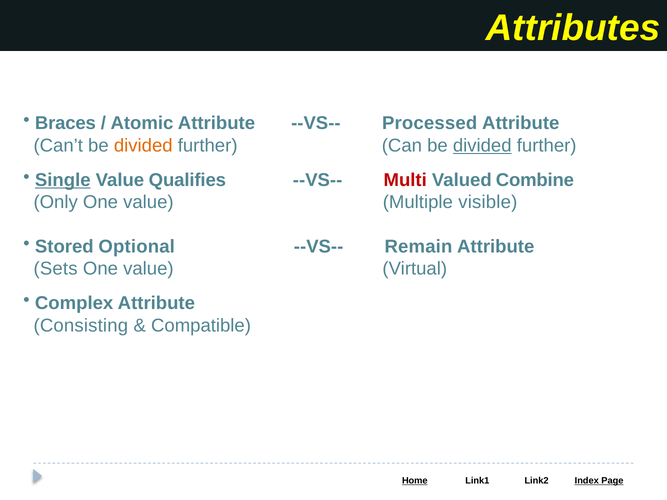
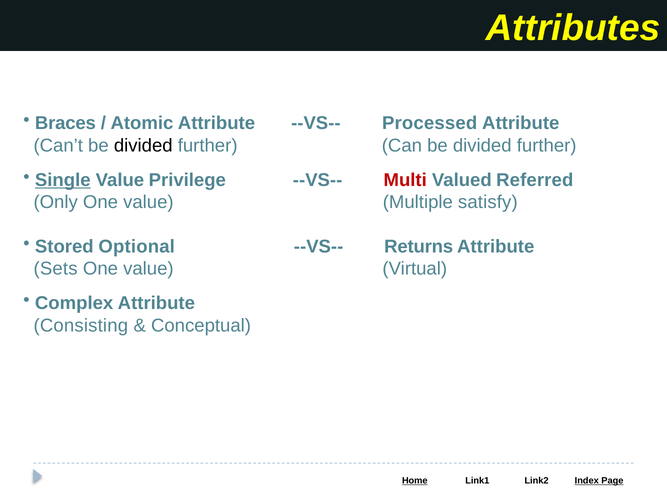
divided at (143, 146) colour: orange -> black
divided at (482, 146) underline: present -> none
Qualifies: Qualifies -> Privilege
Combine: Combine -> Referred
visible: visible -> satisfy
Remain: Remain -> Returns
Compatible: Compatible -> Conceptual
